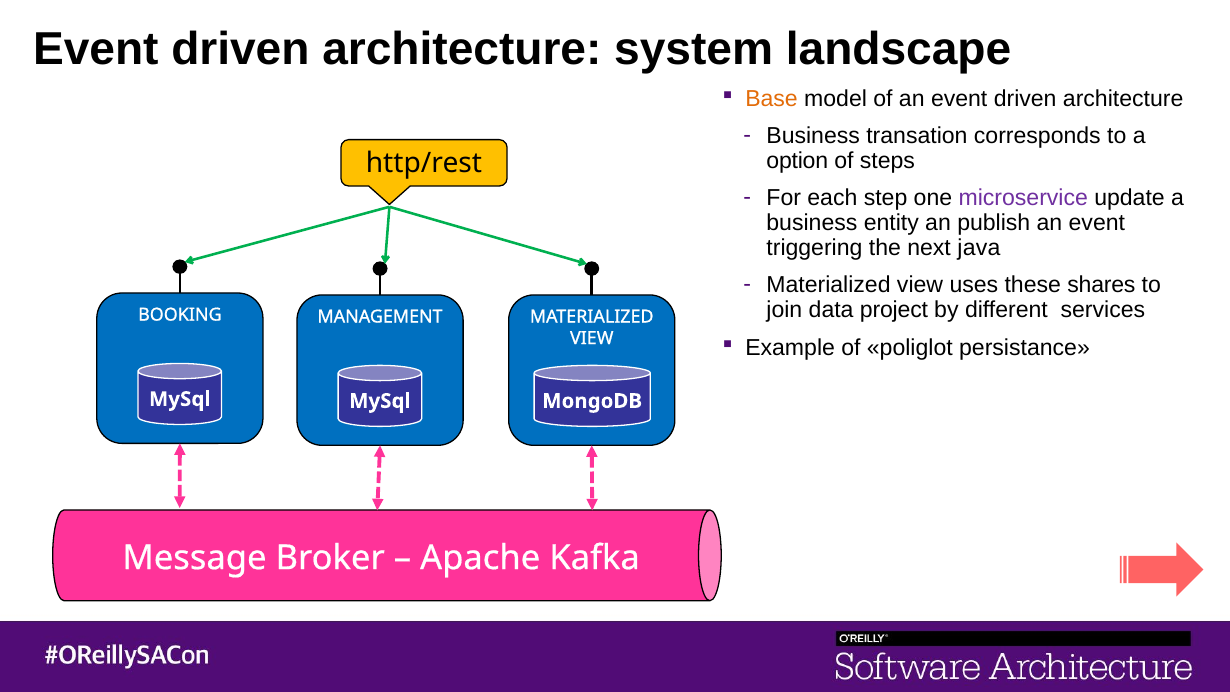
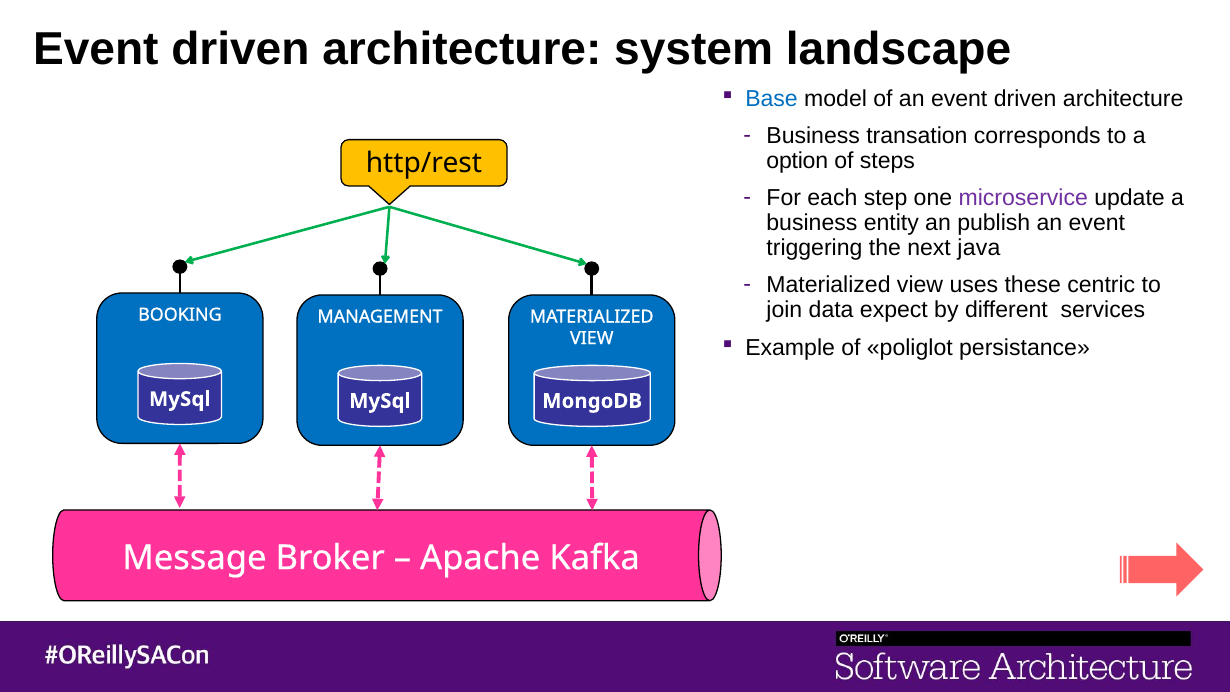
Base colour: orange -> blue
shares: shares -> centric
project: project -> expect
